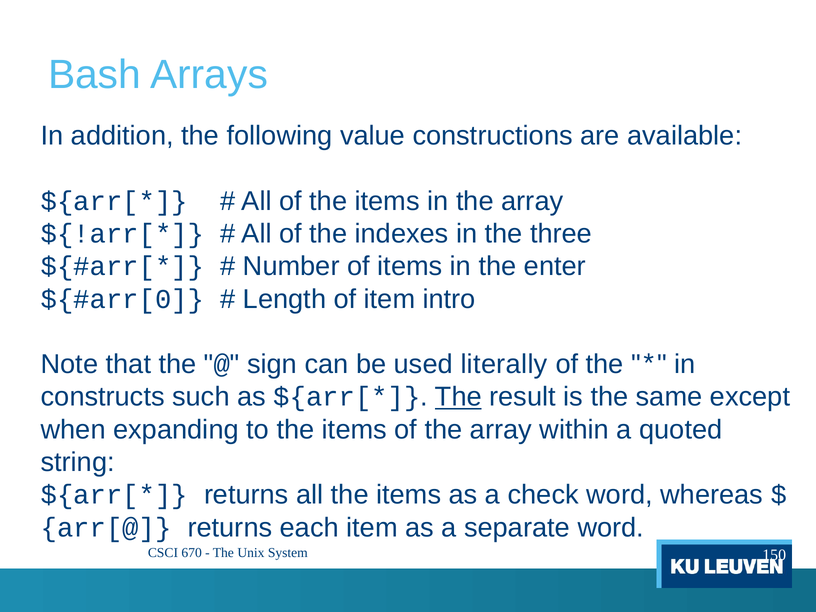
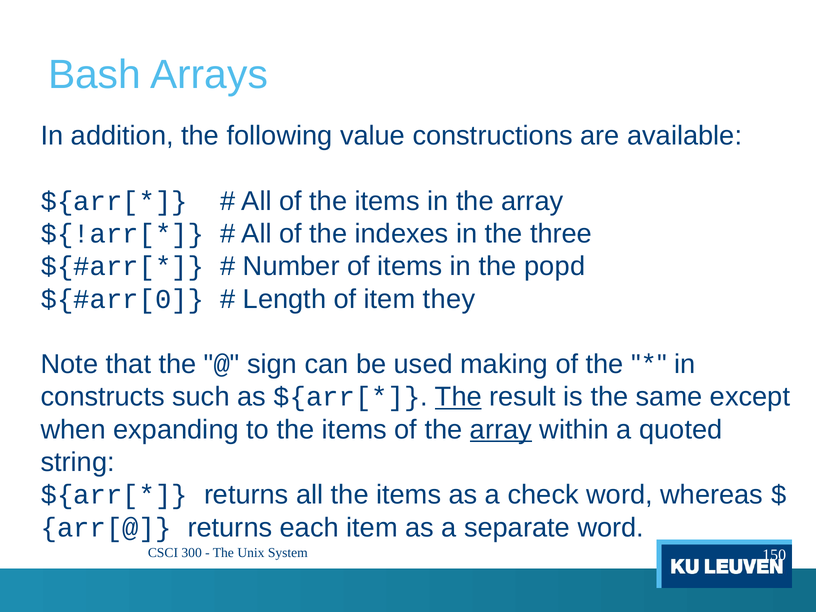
enter: enter -> popd
intro: intro -> they
literally: literally -> making
array at (501, 430) underline: none -> present
670: 670 -> 300
